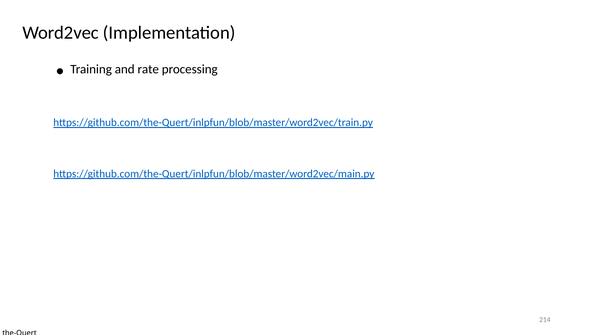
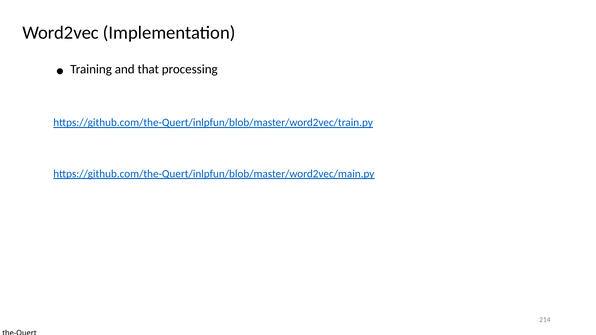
rate: rate -> that
